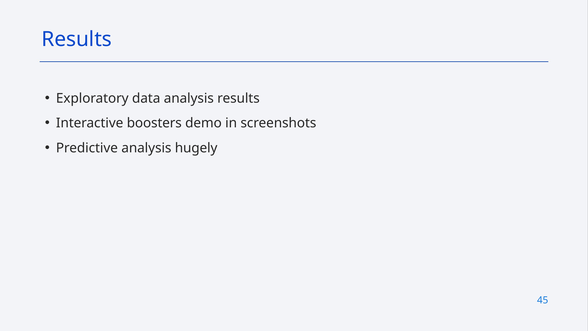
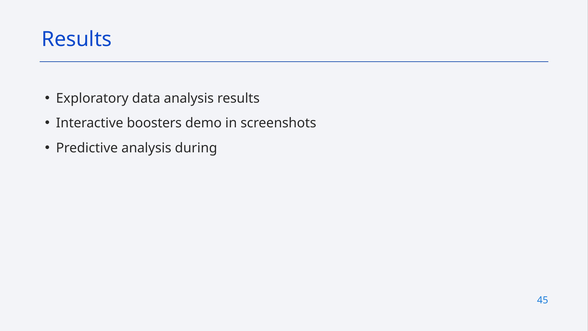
hugely: hugely -> during
